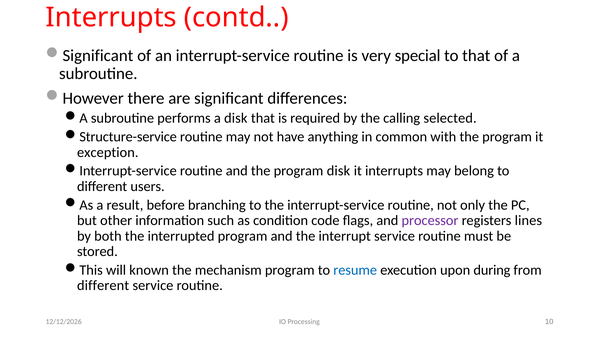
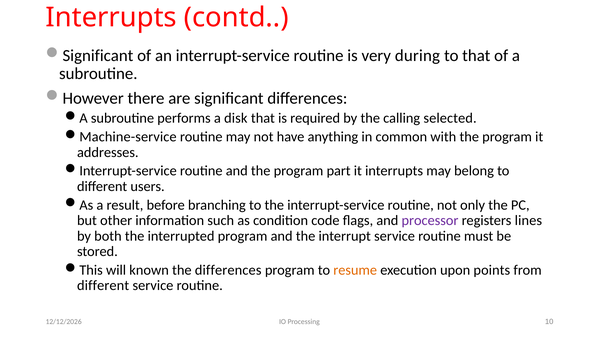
special: special -> during
Structure-service: Structure-service -> Machine-service
exception: exception -> addresses
program disk: disk -> part
the mechanism: mechanism -> differences
resume colour: blue -> orange
during: during -> points
